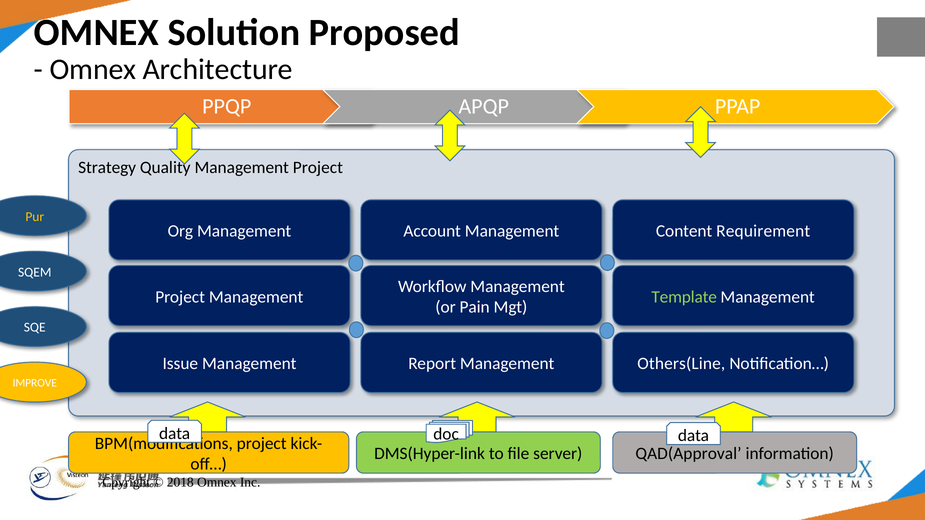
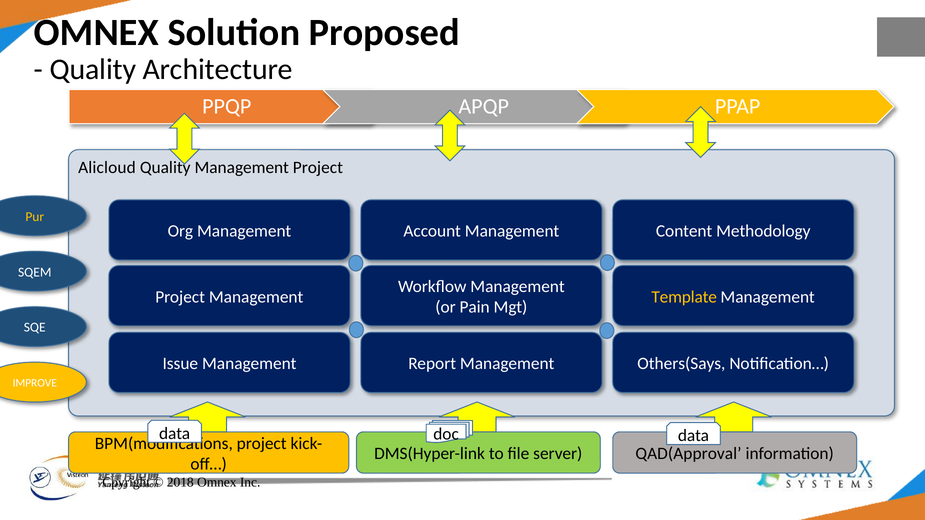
Omnex at (93, 70): Omnex -> Quality
Strategy: Strategy -> Alicloud
Requirement: Requirement -> Methodology
Template colour: light green -> yellow
Others(Line: Others(Line -> Others(Says
